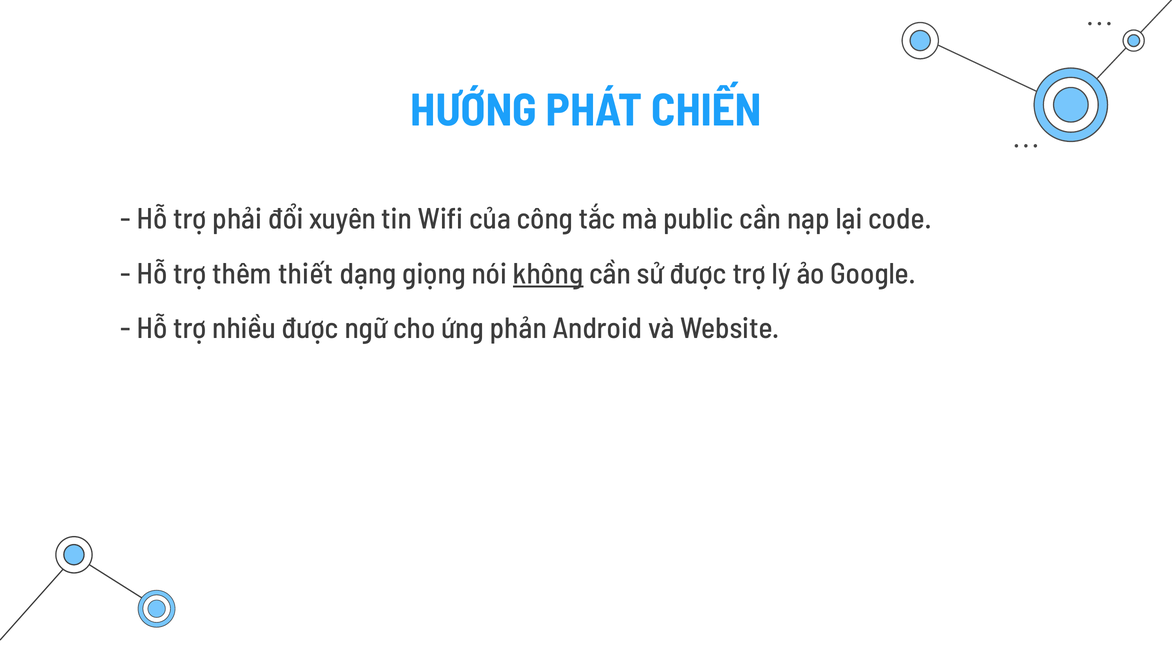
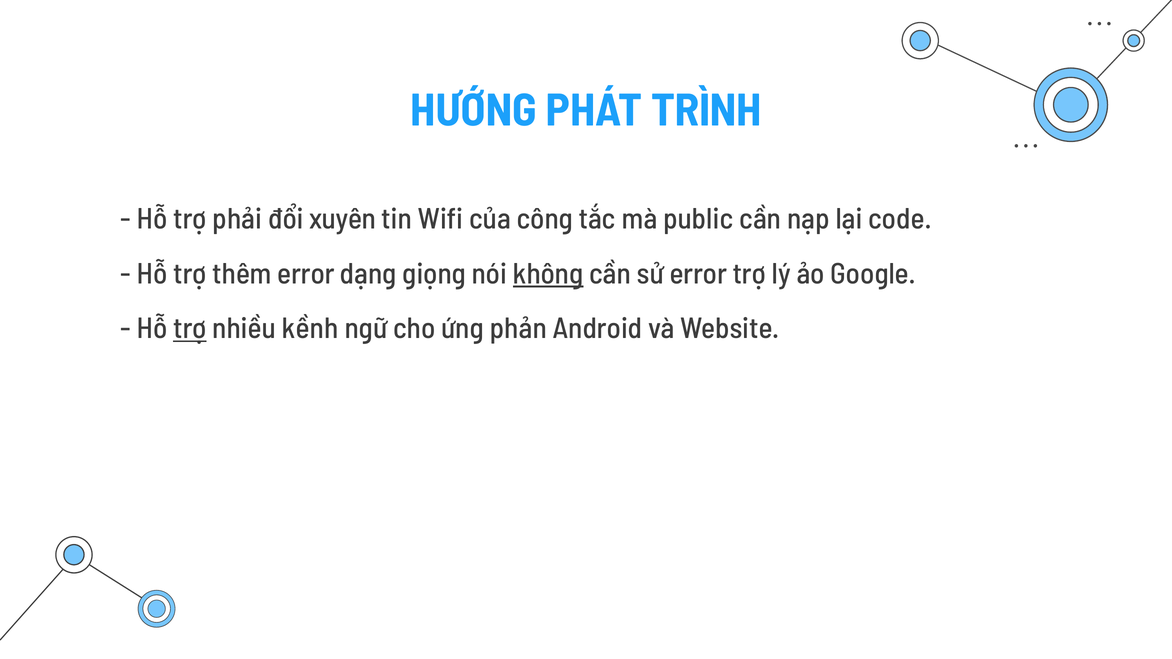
CHIẾN: CHIẾN -> TRÌNH
thêm thiết: thiết -> error
sử được: được -> error
trợ at (190, 329) underline: none -> present
nhiều được: được -> kềnh
